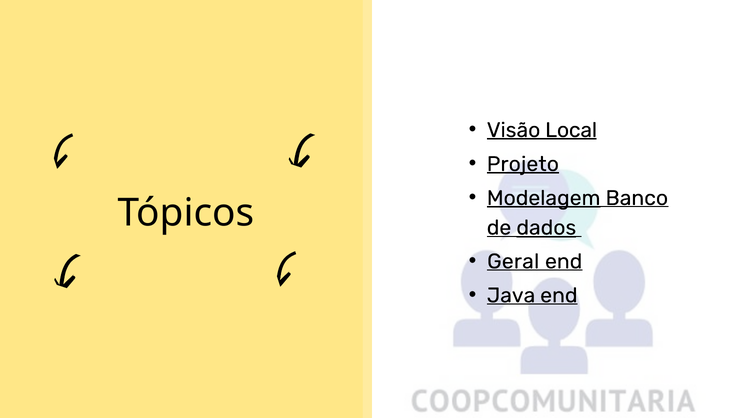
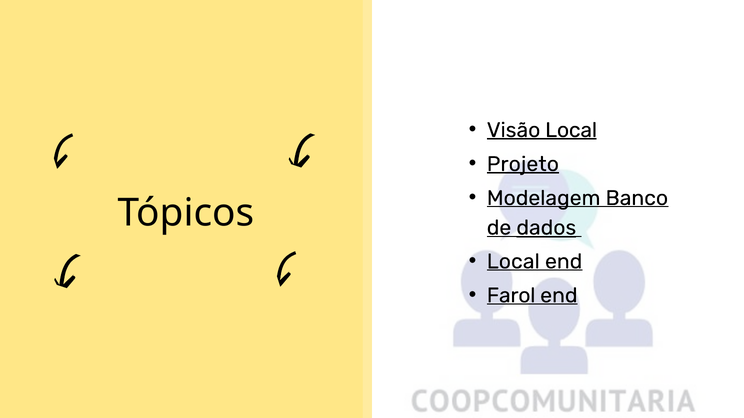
Modelagem underline: present -> none
Geral at (513, 262): Geral -> Local
Java: Java -> Farol
